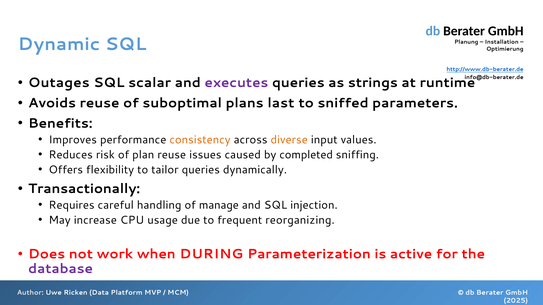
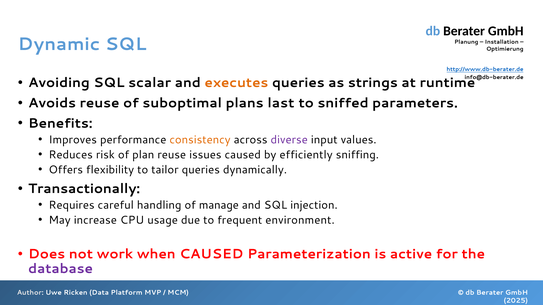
Outages: Outages -> Avoiding
executes colour: purple -> orange
diverse colour: orange -> purple
completed: completed -> efficiently
reorganizing: reorganizing -> environment
when DURING: DURING -> CAUSED
